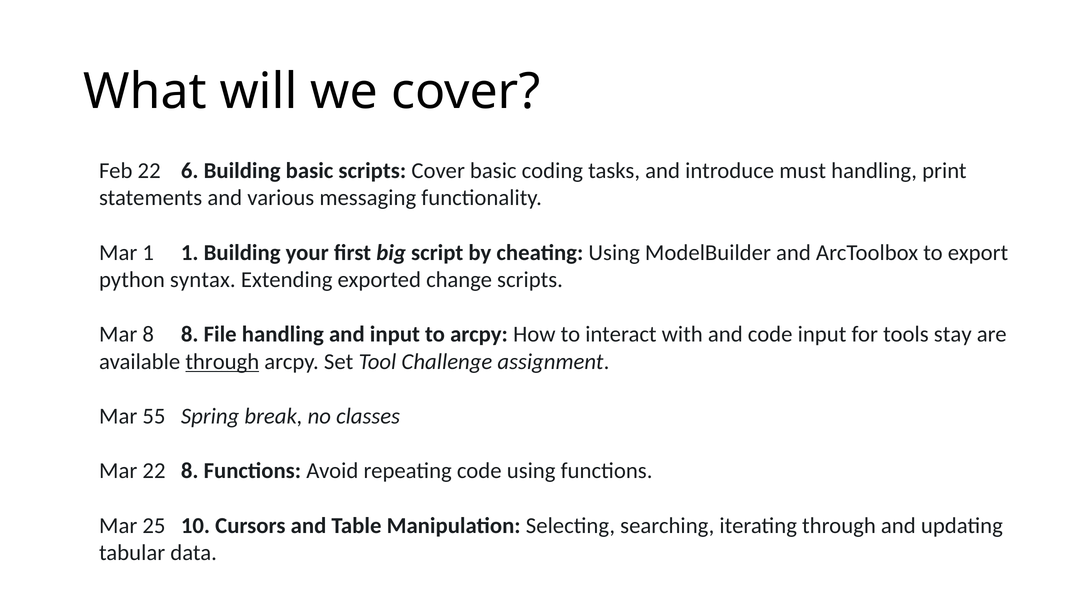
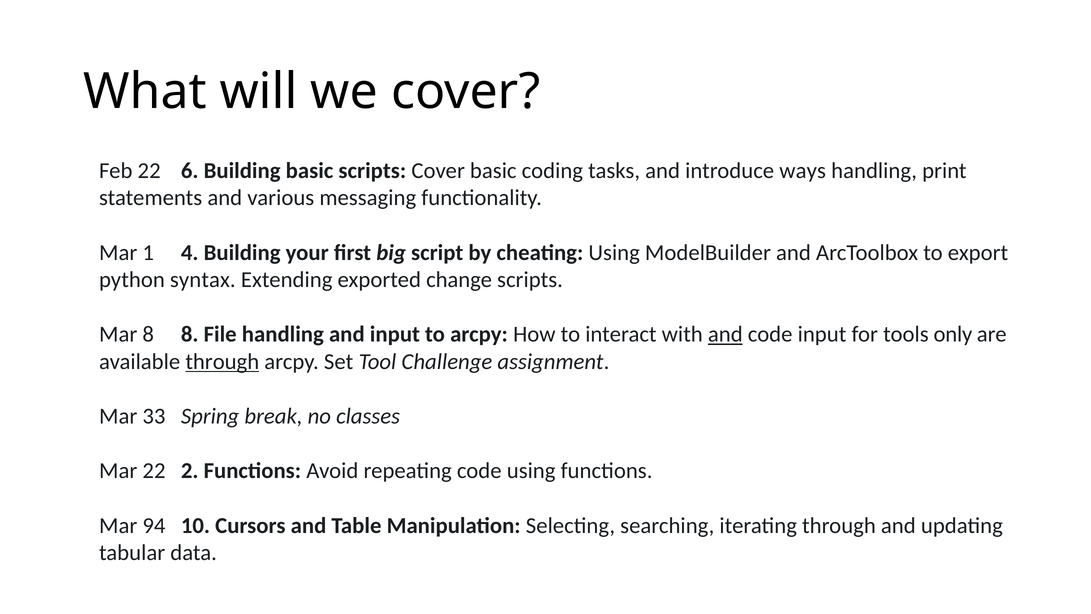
must: must -> ways
1 1: 1 -> 4
and at (725, 334) underline: none -> present
stay: stay -> only
55: 55 -> 33
22 8: 8 -> 2
25: 25 -> 94
